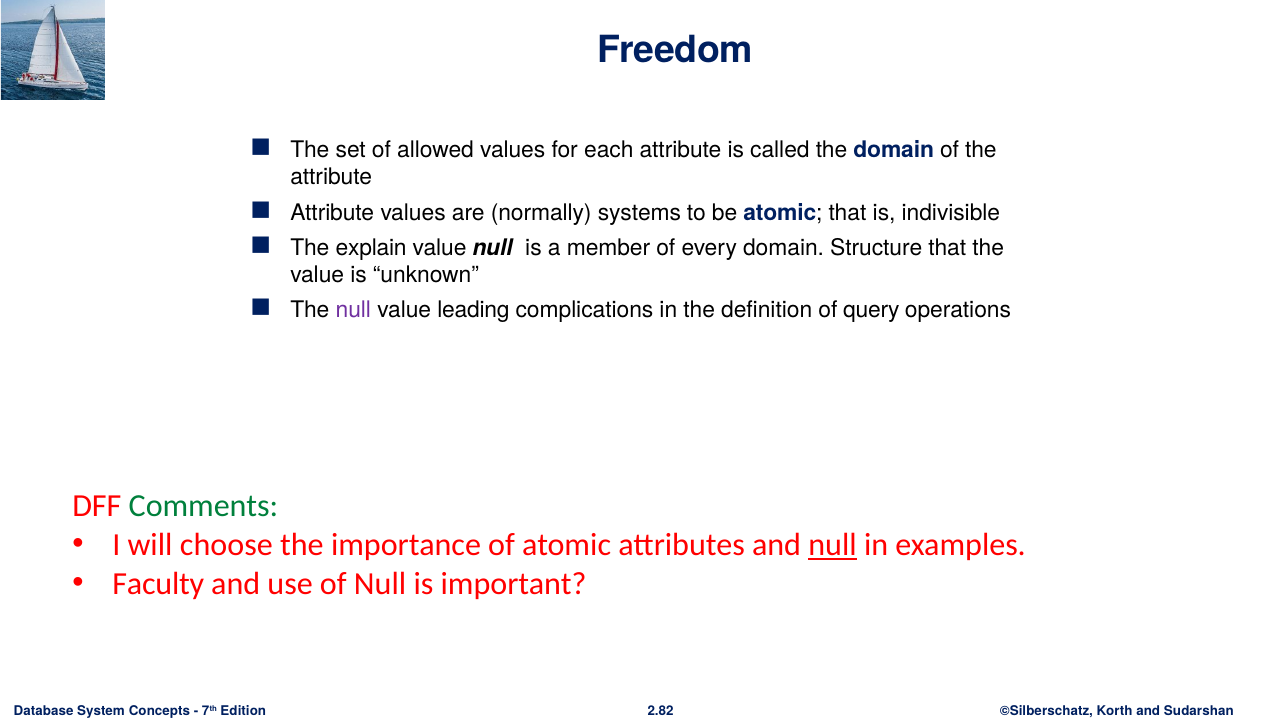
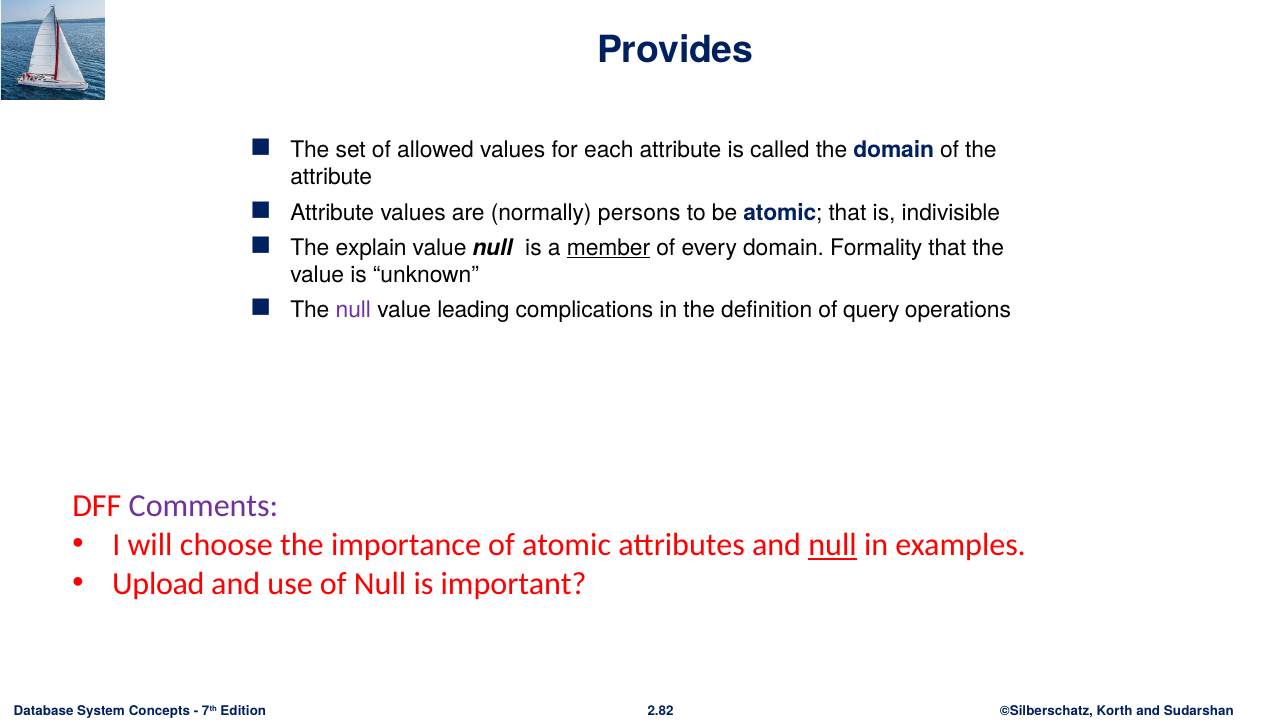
Freedom: Freedom -> Provides
systems: systems -> persons
member underline: none -> present
Structure: Structure -> Formality
Comments colour: green -> purple
Faculty: Faculty -> Upload
